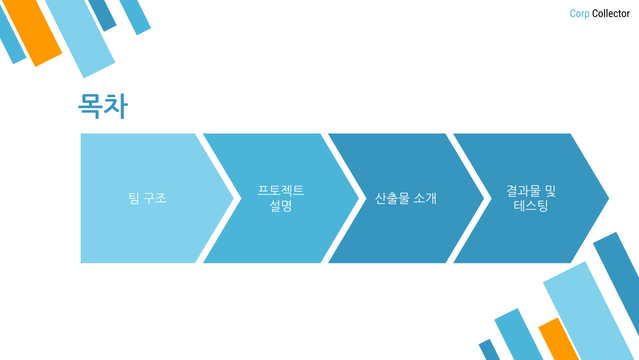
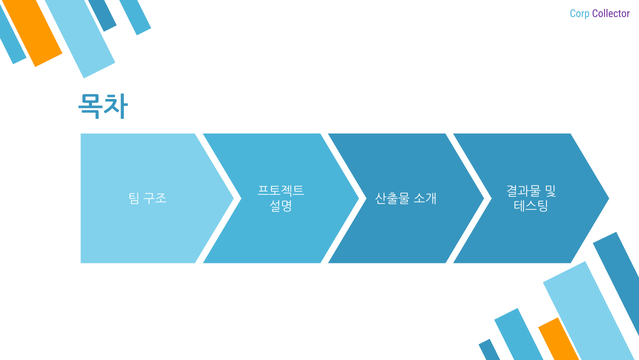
Collector colour: black -> purple
